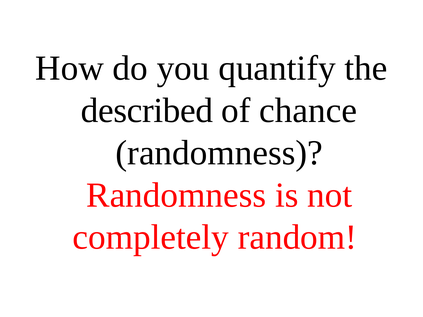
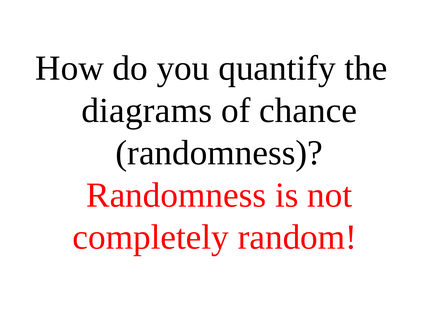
described: described -> diagrams
